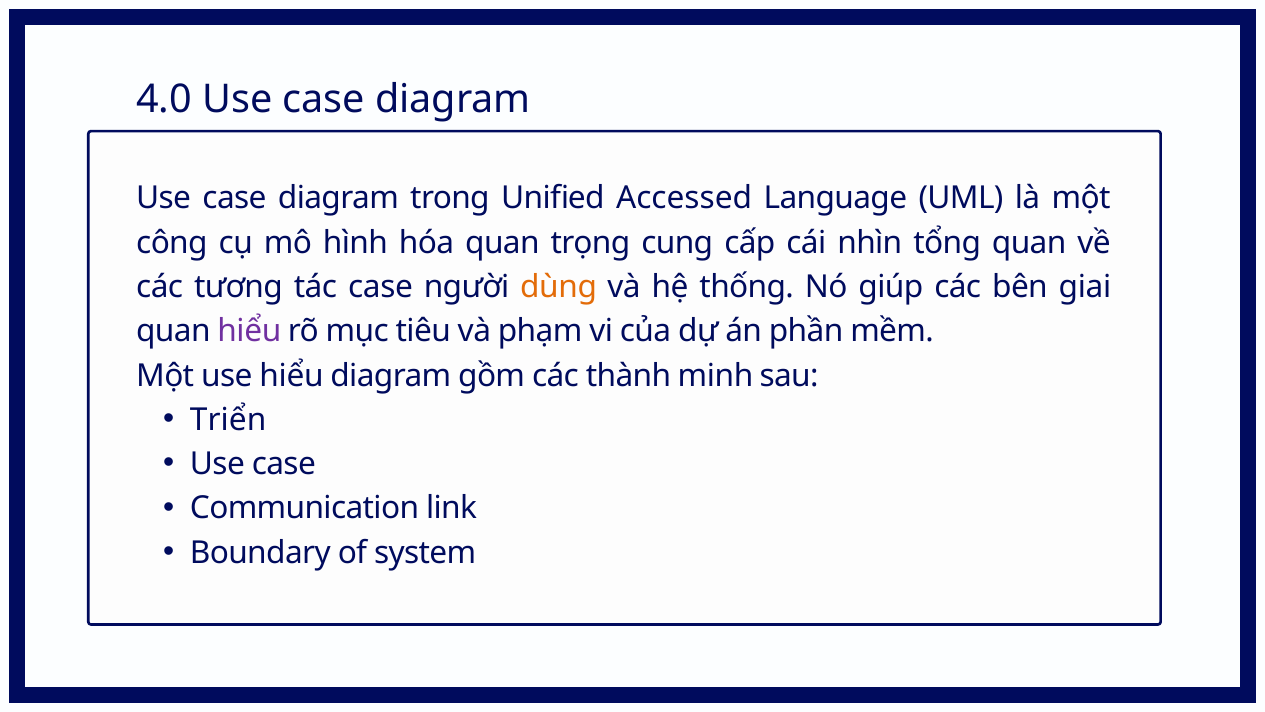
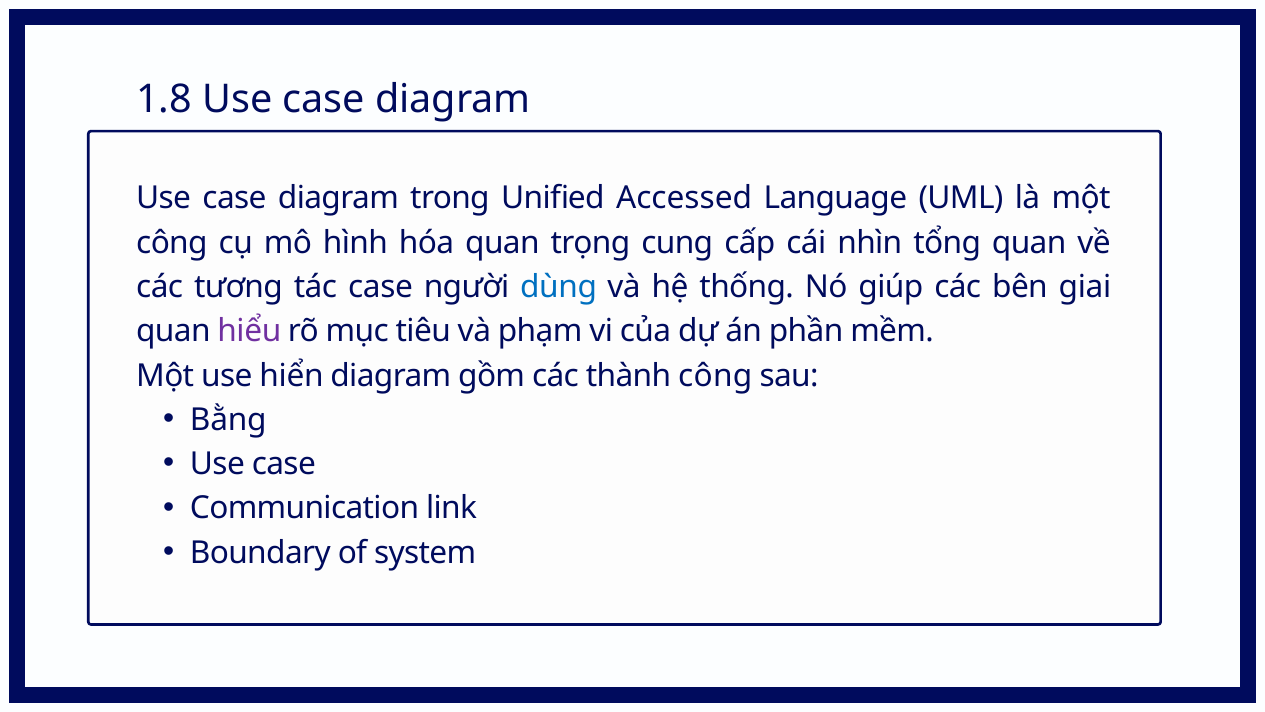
4.0: 4.0 -> 1.8
dùng colour: orange -> blue
use hiểu: hiểu -> hiển
thành minh: minh -> công
Triển: Triển -> Bằng
